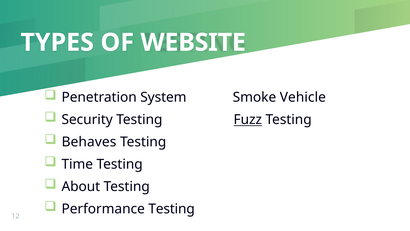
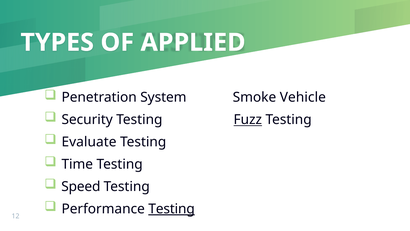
WEBSITE: WEBSITE -> APPLIED
Behaves: Behaves -> Evaluate
About: About -> Speed
Testing at (172, 209) underline: none -> present
